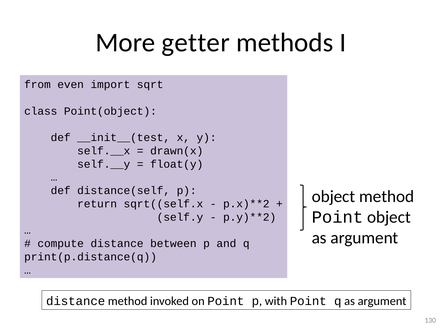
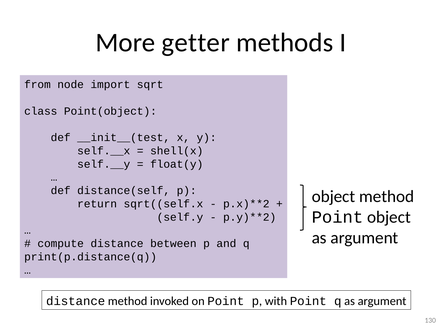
even: even -> node
drawn(x: drawn(x -> shell(x
